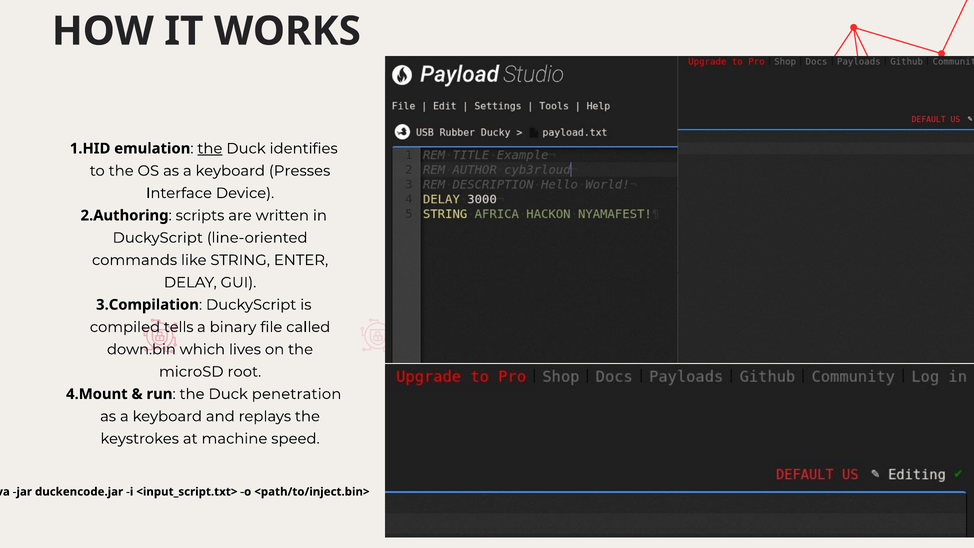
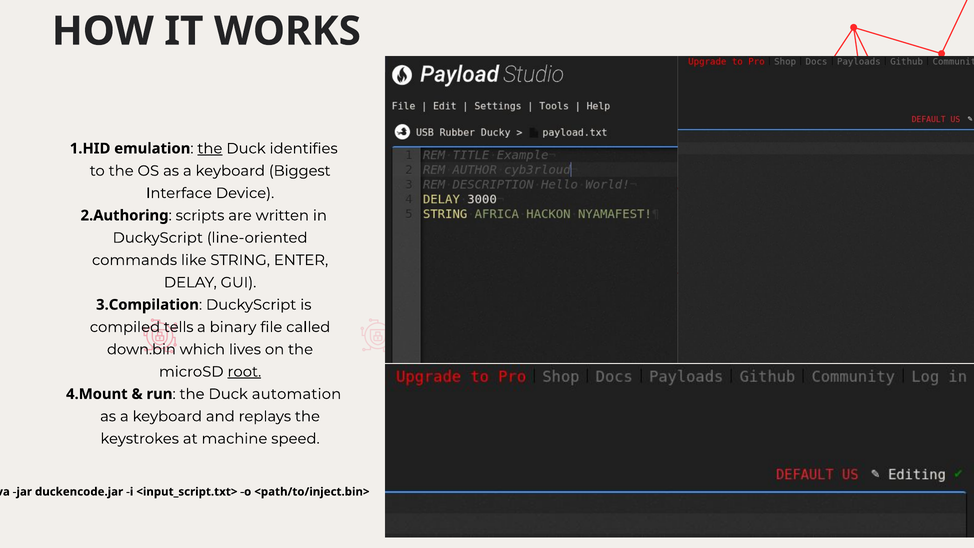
Presses: Presses -> Biggest
root underline: none -> present
penetration: penetration -> automation
